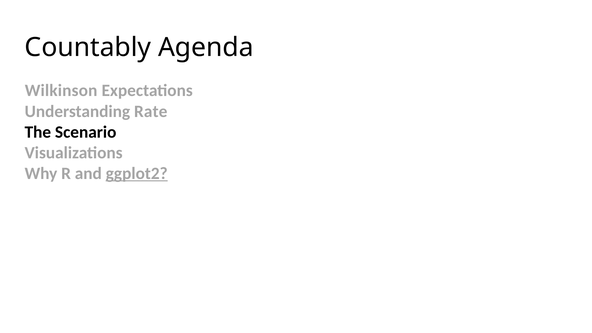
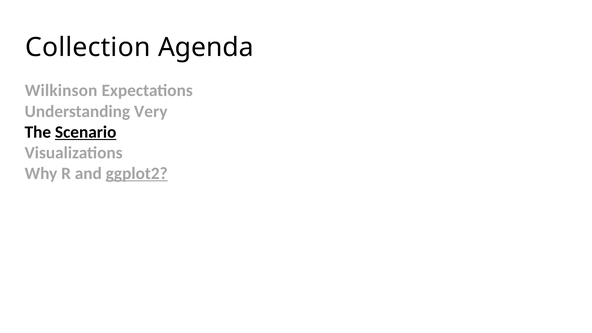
Countably: Countably -> Collection
Rate: Rate -> Very
Scenario underline: none -> present
